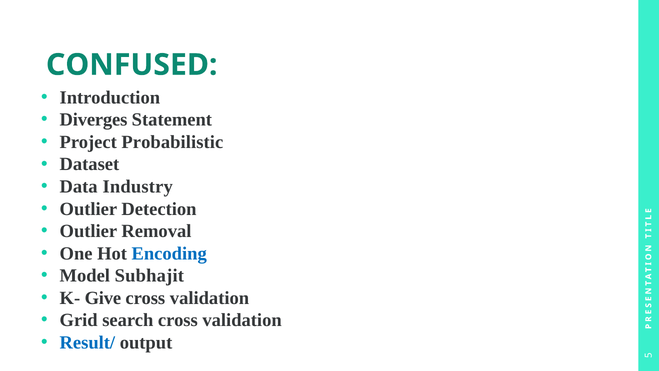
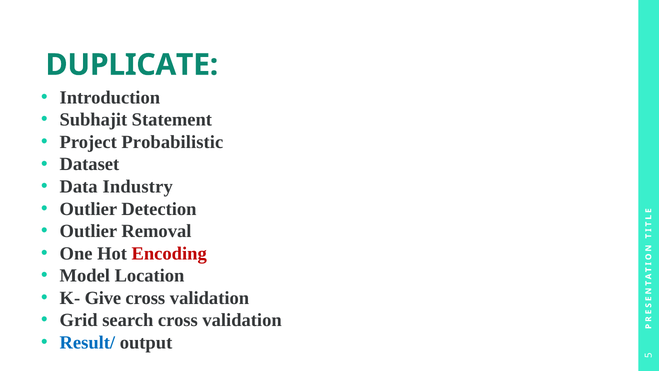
CONFUSED: CONFUSED -> DUPLICATE
Diverges: Diverges -> Subhajit
Encoding colour: blue -> red
Subhajit: Subhajit -> Location
